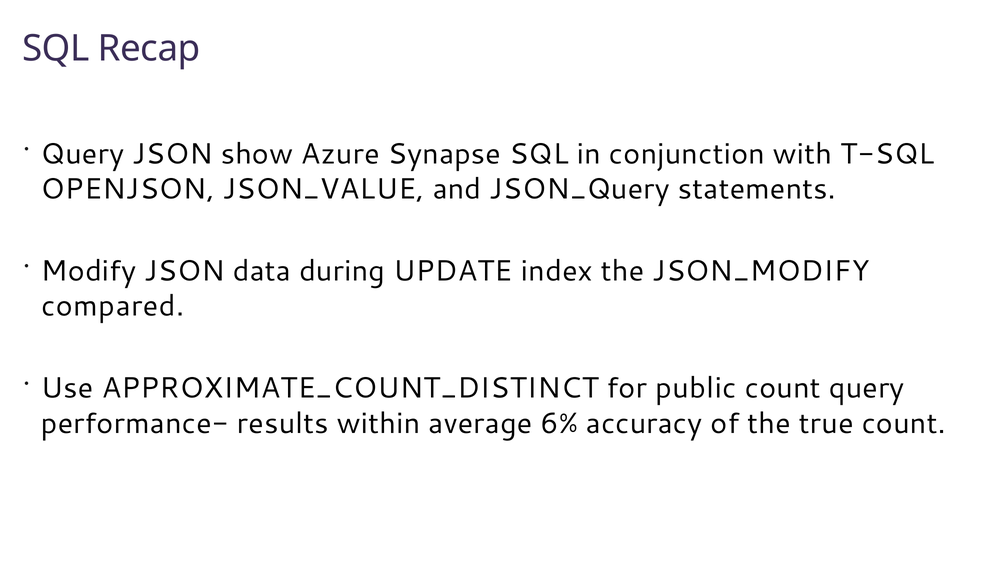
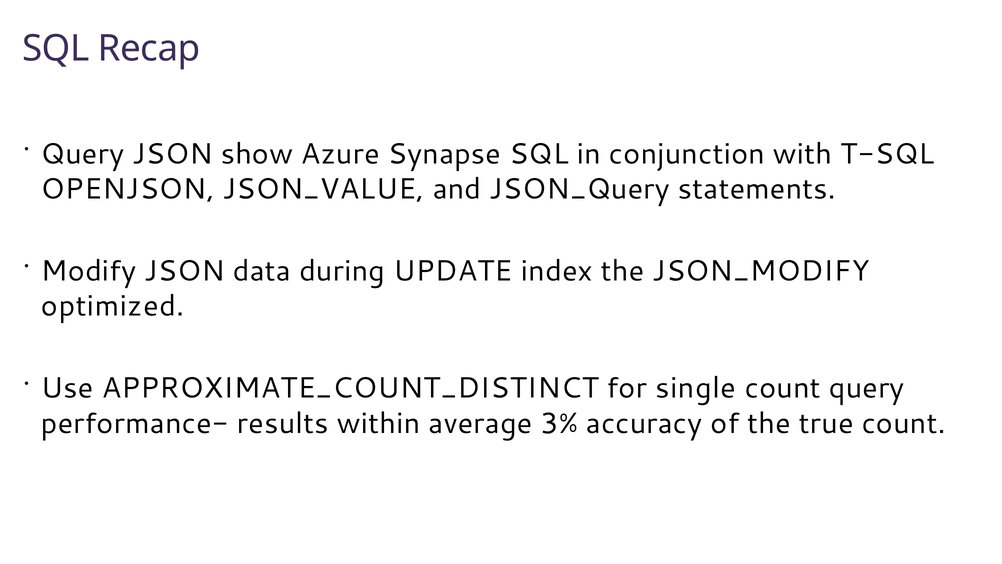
compared: compared -> optimized
public: public -> single
6%: 6% -> 3%
